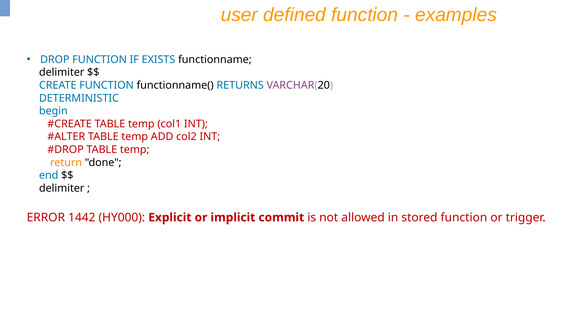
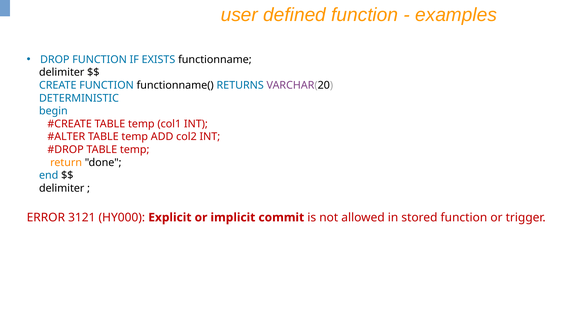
1442: 1442 -> 3121
